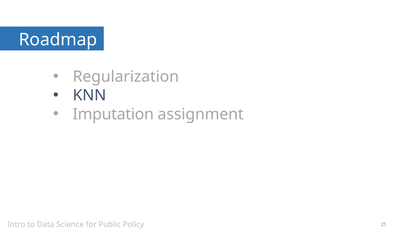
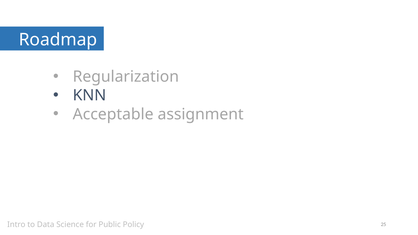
Imputation: Imputation -> Acceptable
